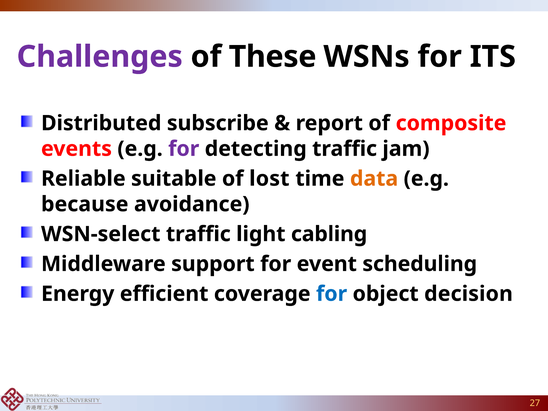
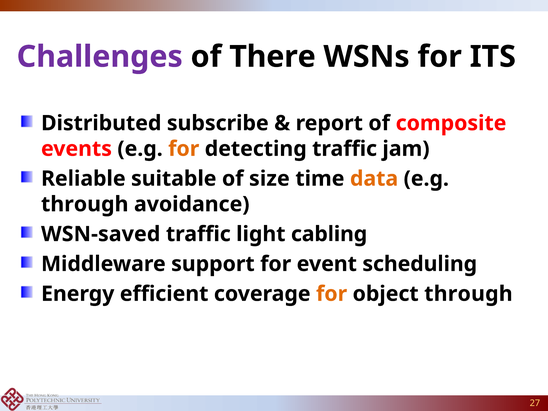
These: These -> There
for at (184, 149) colour: purple -> orange
lost: lost -> size
because at (85, 204): because -> through
WSN-select: WSN-select -> WSN-saved
for at (332, 294) colour: blue -> orange
object decision: decision -> through
